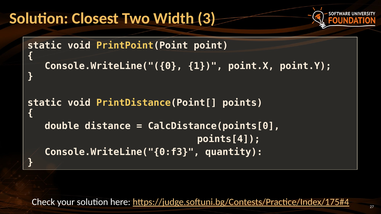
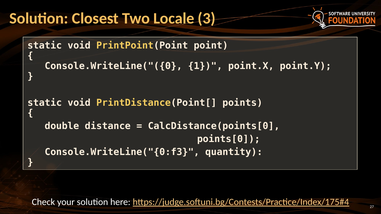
Width: Width -> Locale
points[4: points[4 -> points[0
